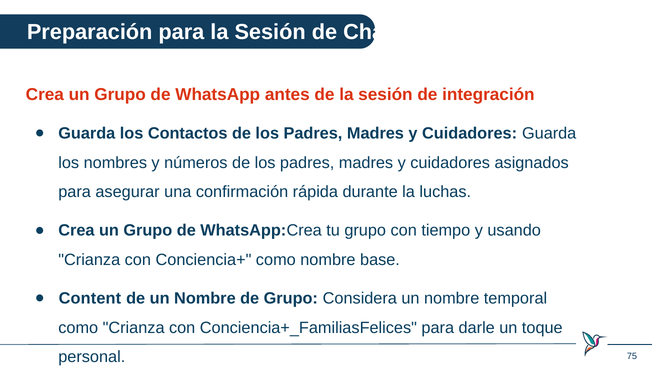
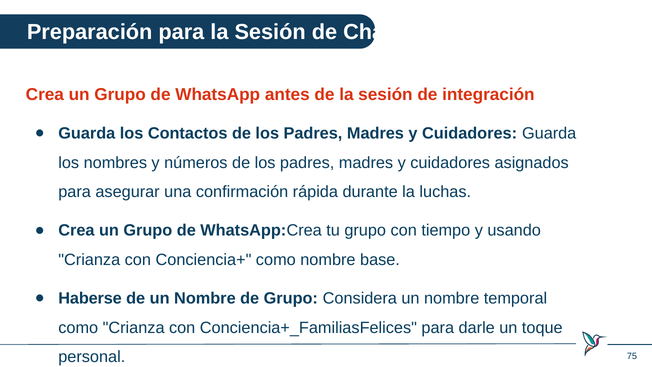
Content: Content -> Haberse
